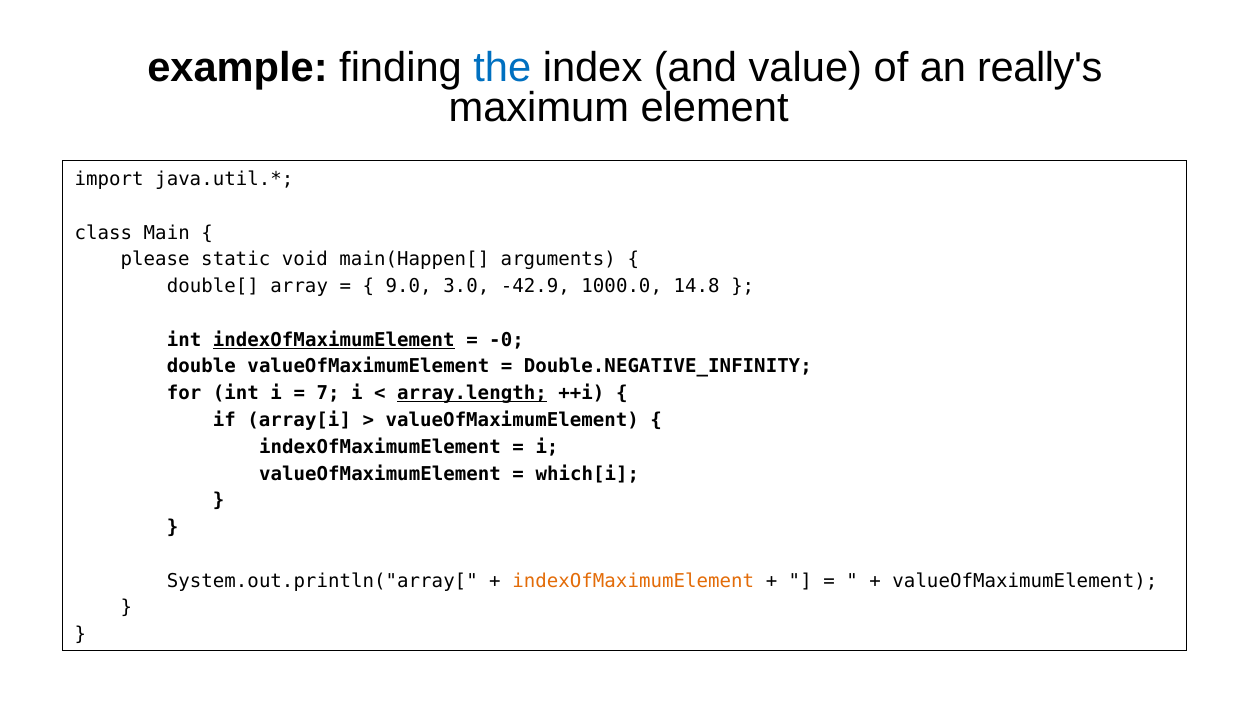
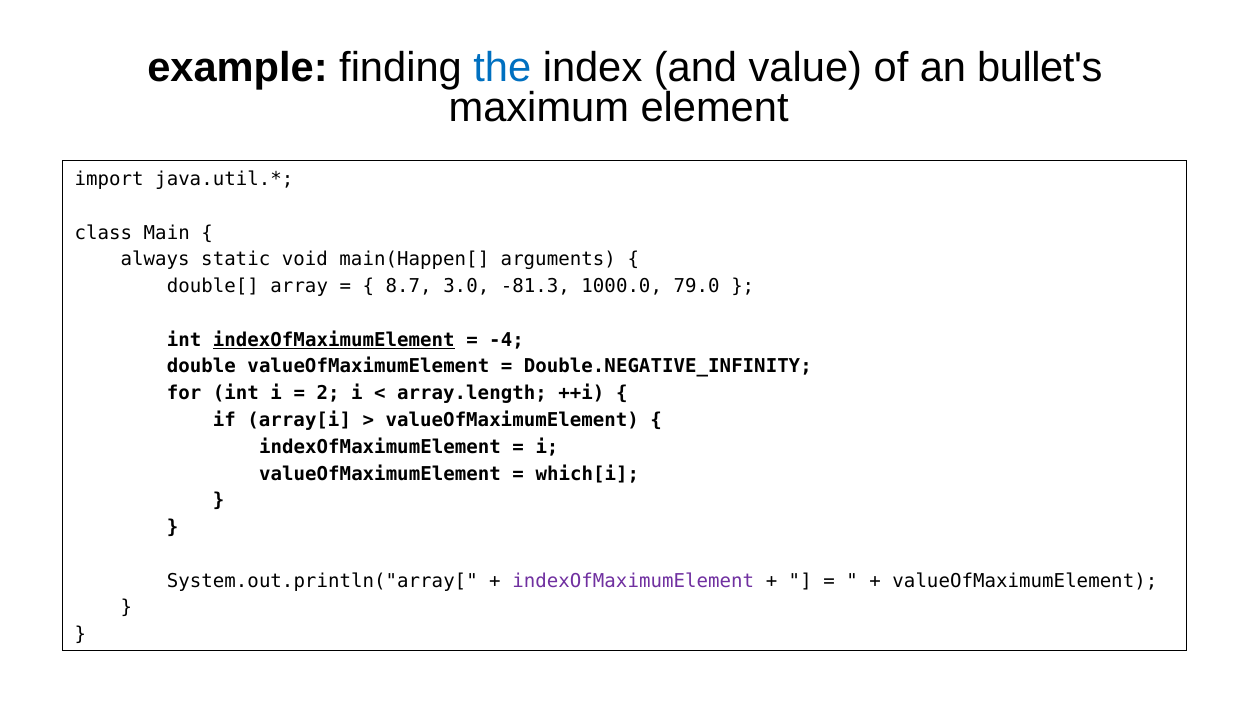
really's: really's -> bullet's
please: please -> always
9.0: 9.0 -> 8.7
-42.9: -42.9 -> -81.3
14.8: 14.8 -> 79.0
-0: -0 -> -4
7: 7 -> 2
array.length underline: present -> none
indexOfMaximumElement at (633, 580) colour: orange -> purple
